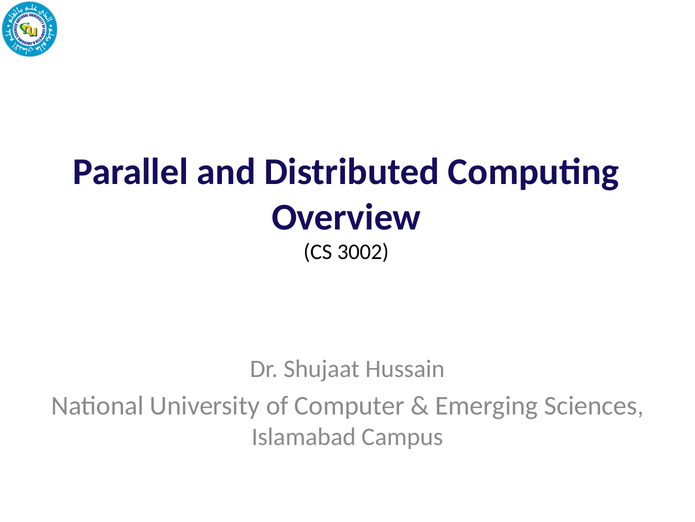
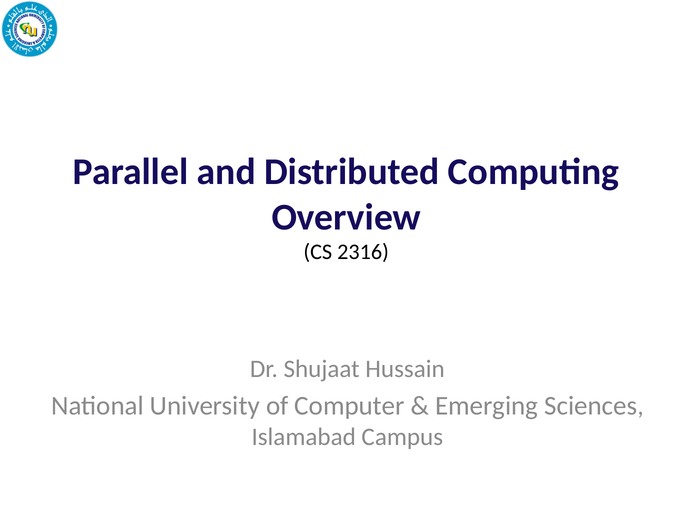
3002: 3002 -> 2316
